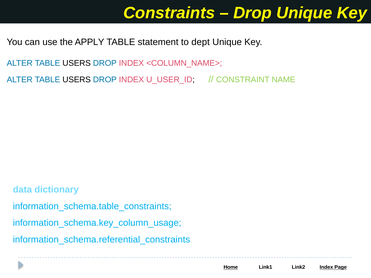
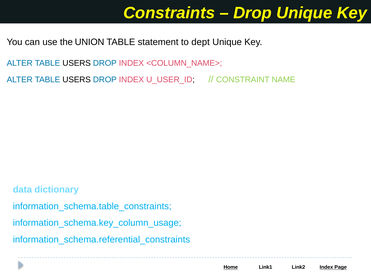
APPLY: APPLY -> UNION
